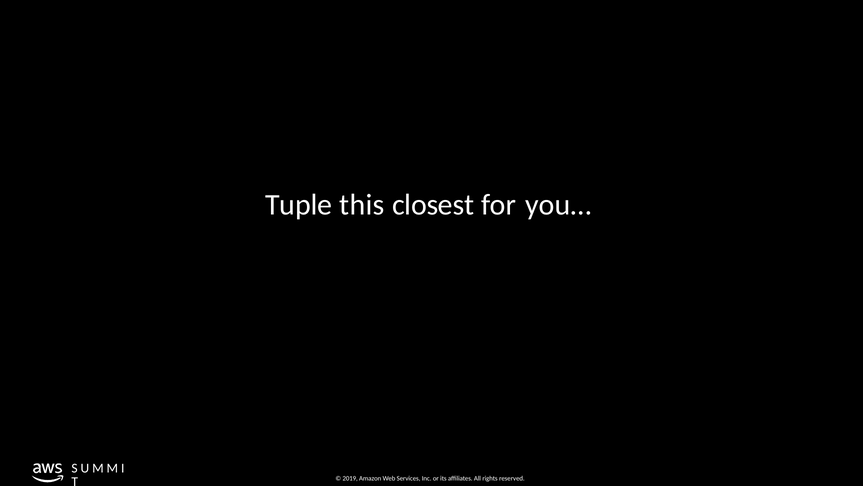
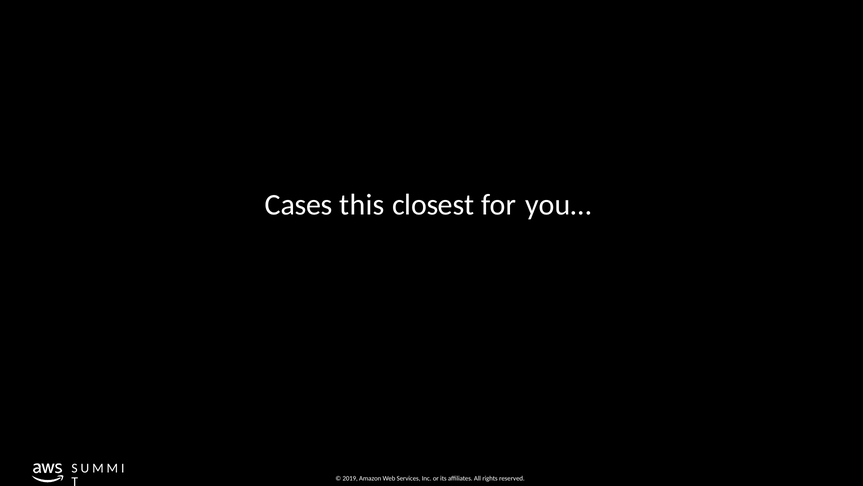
Tuple: Tuple -> Cases
